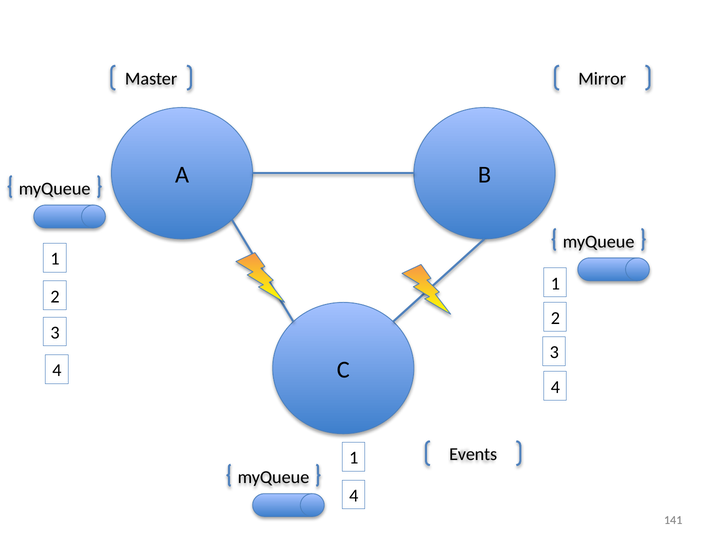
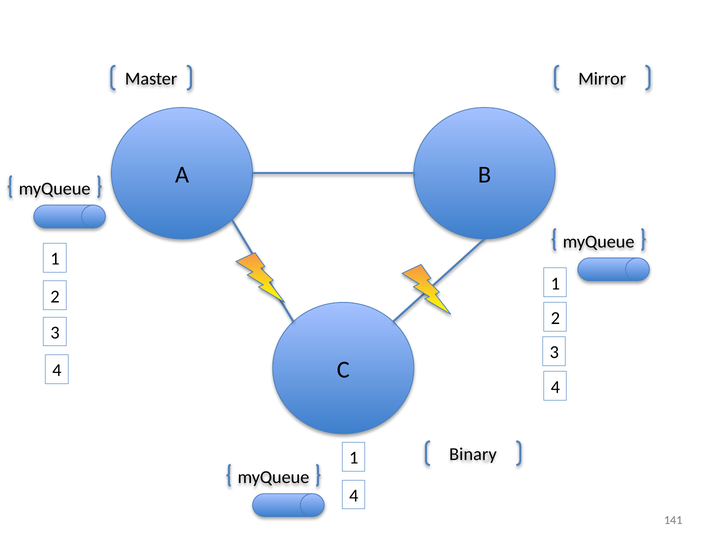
Events: Events -> Binary
